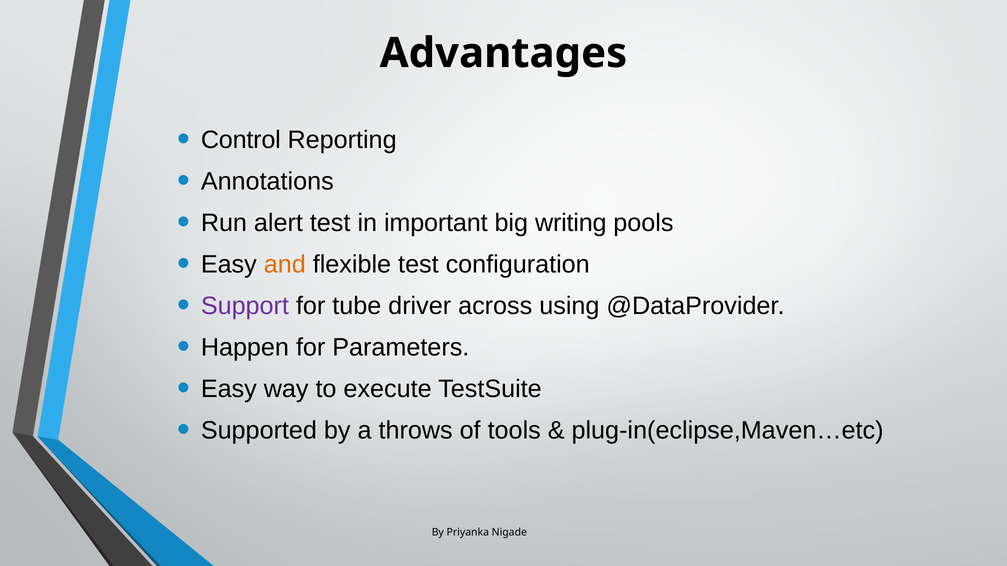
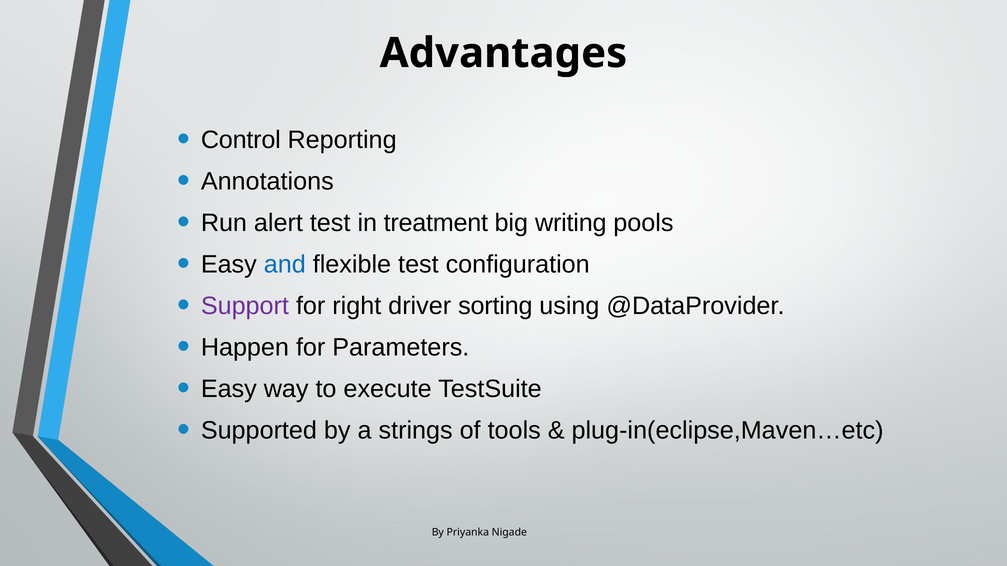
important: important -> treatment
and colour: orange -> blue
tube: tube -> right
across: across -> sorting
throws: throws -> strings
